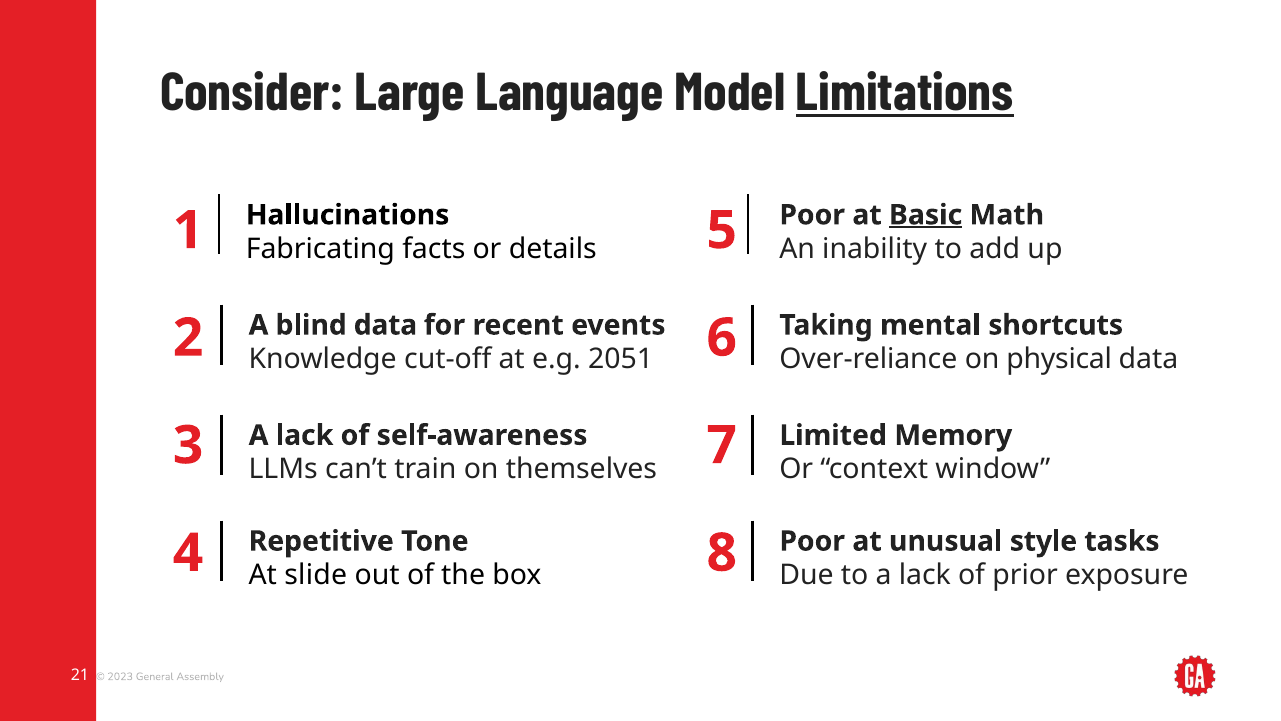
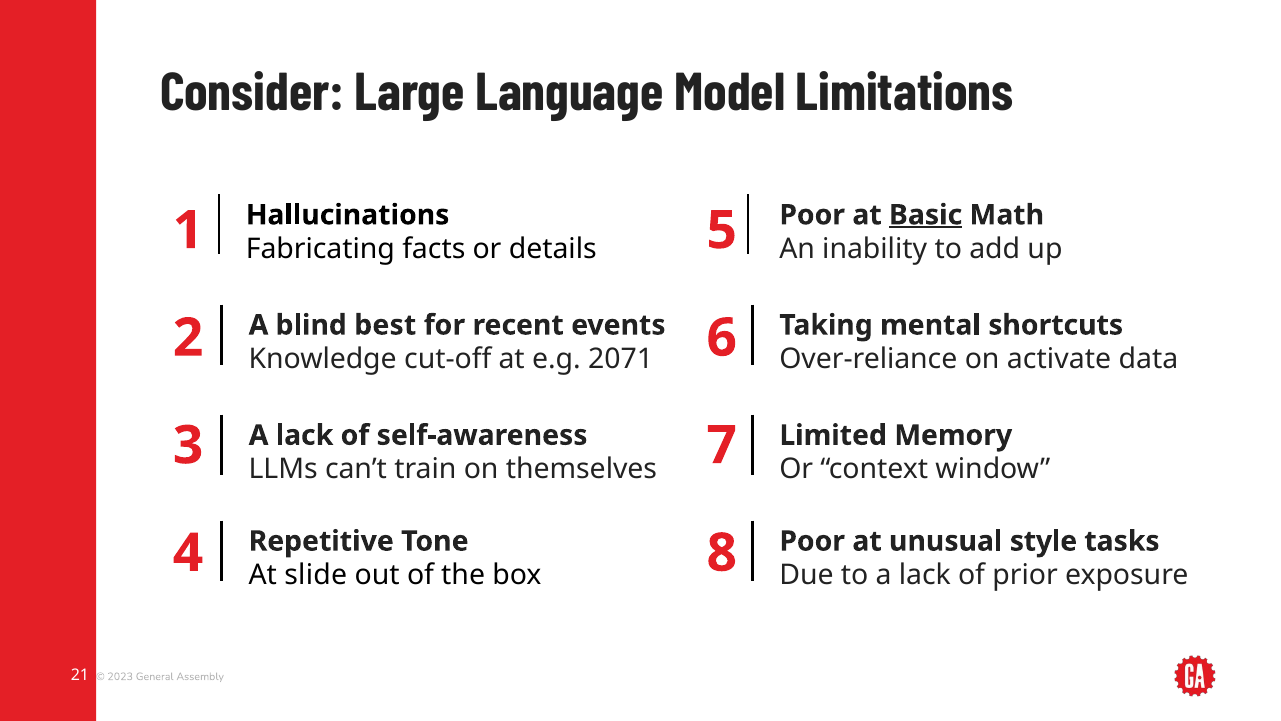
Limitations underline: present -> none
blind data: data -> best
2051: 2051 -> 2071
physical: physical -> activate
